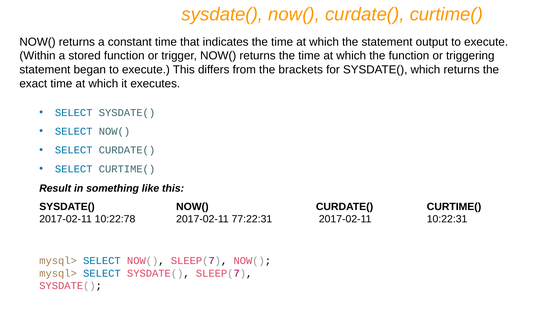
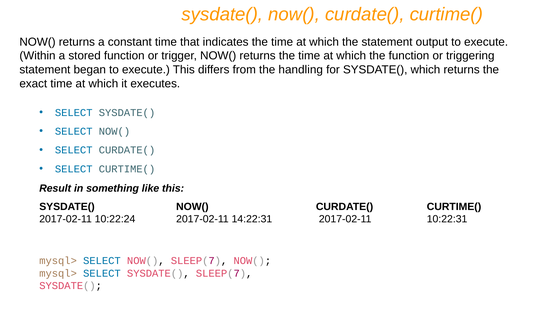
brackets: brackets -> handling
10:22:78: 10:22:78 -> 10:22:24
77:22:31: 77:22:31 -> 14:22:31
